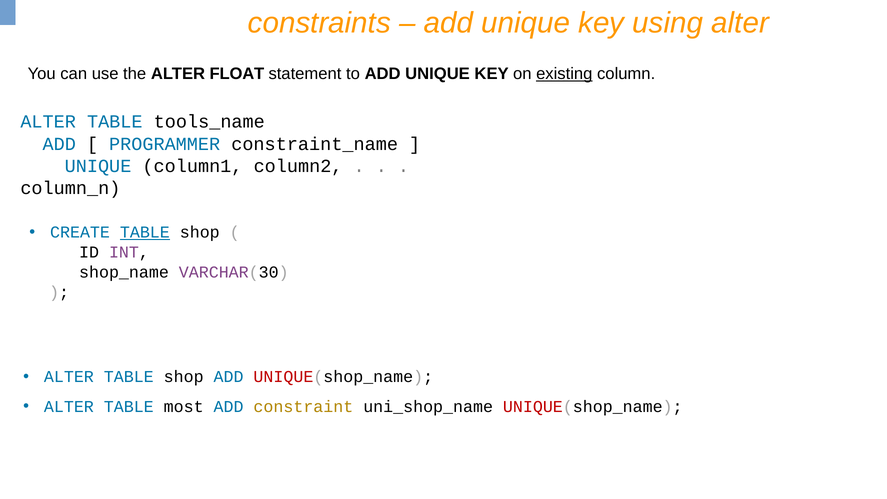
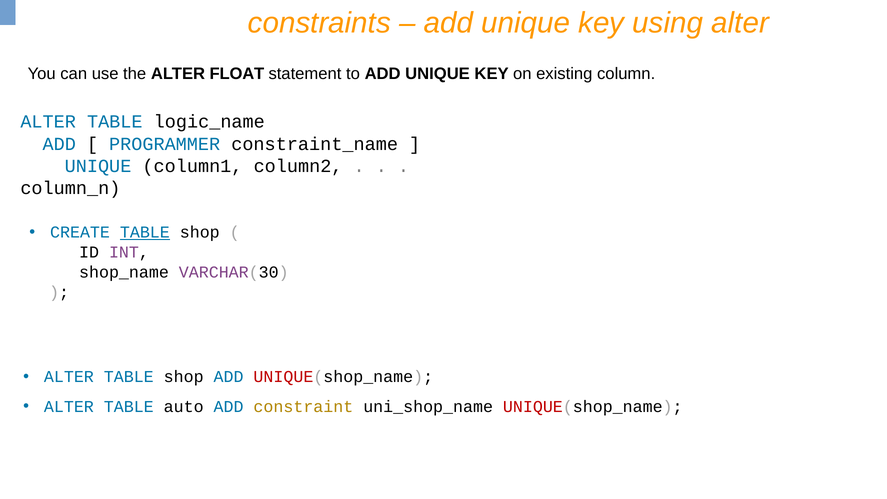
existing underline: present -> none
tools_name: tools_name -> logic_name
most: most -> auto
